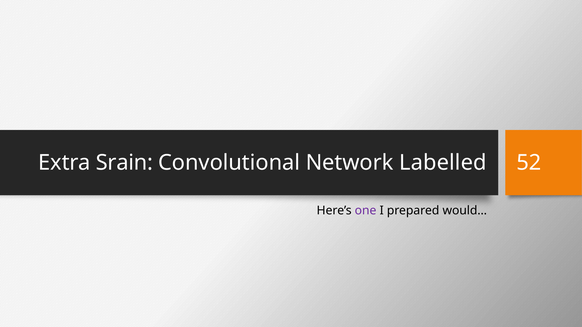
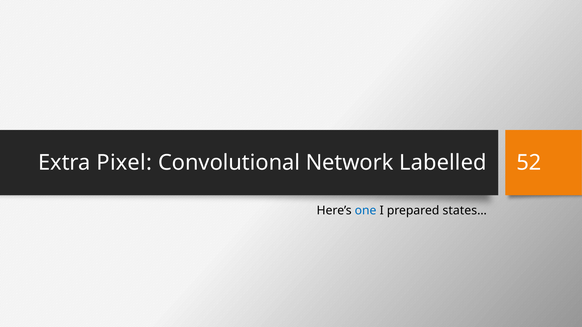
Srain: Srain -> Pixel
one colour: purple -> blue
would…: would… -> states…
